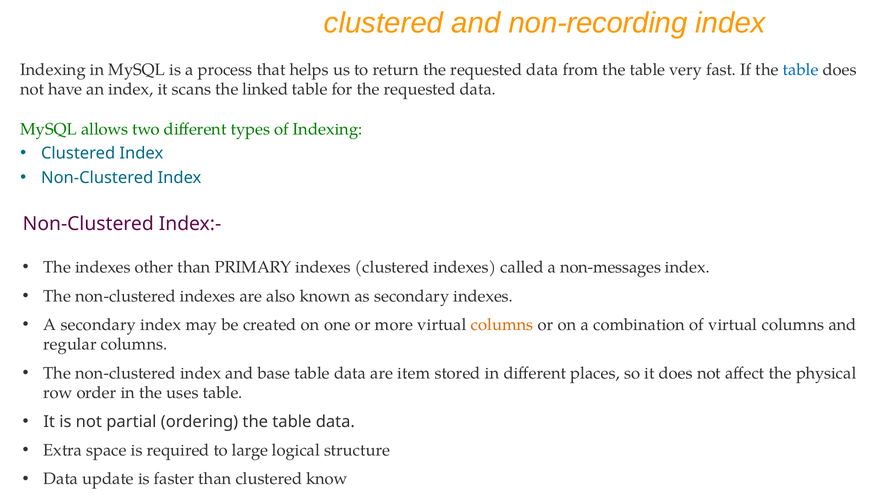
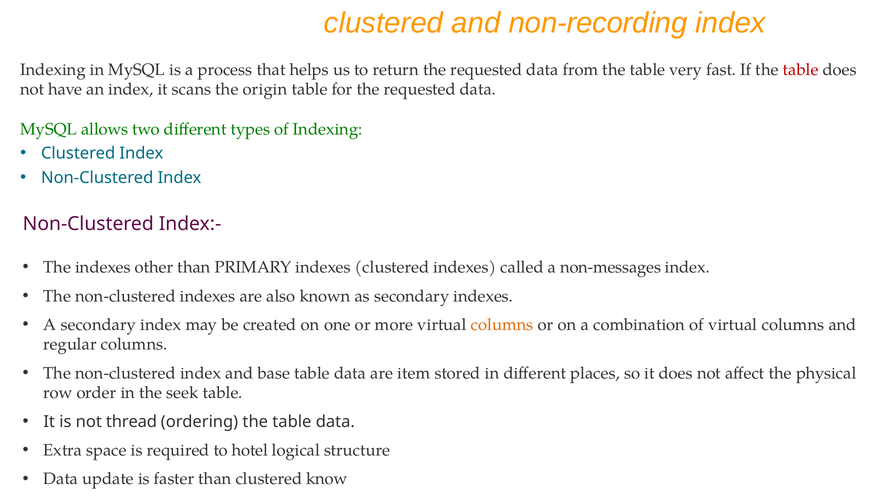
table at (801, 70) colour: blue -> red
linked: linked -> origin
uses: uses -> seek
partial: partial -> thread
large: large -> hotel
